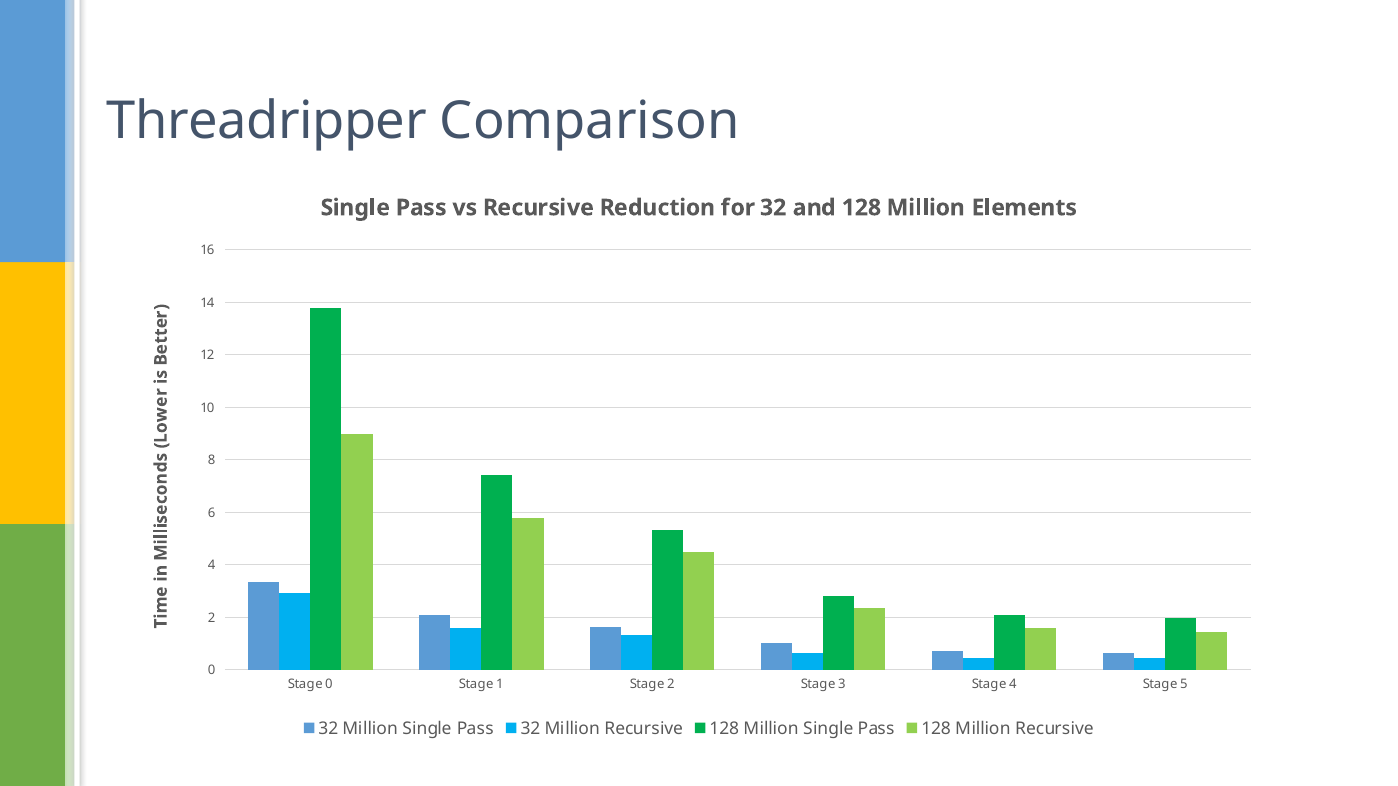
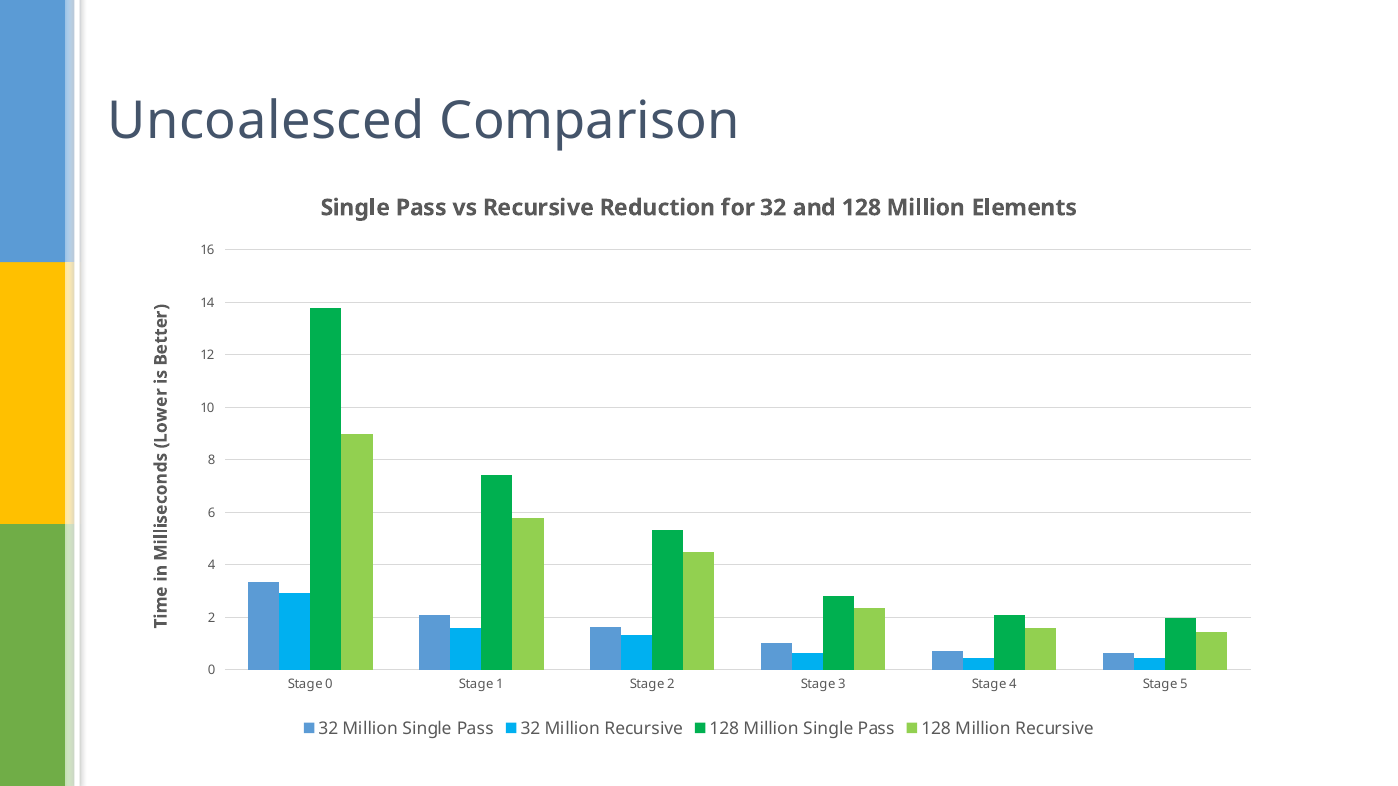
Threadripper: Threadripper -> Uncoalesced
